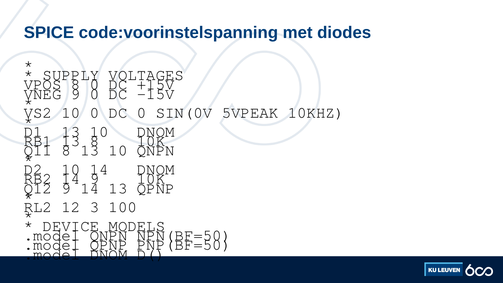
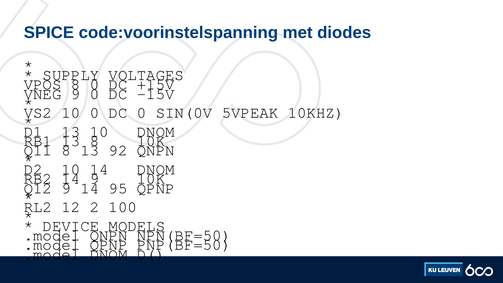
10 at (118, 150): 10 -> 92
13 at (118, 188): 13 -> 95
3: 3 -> 2
